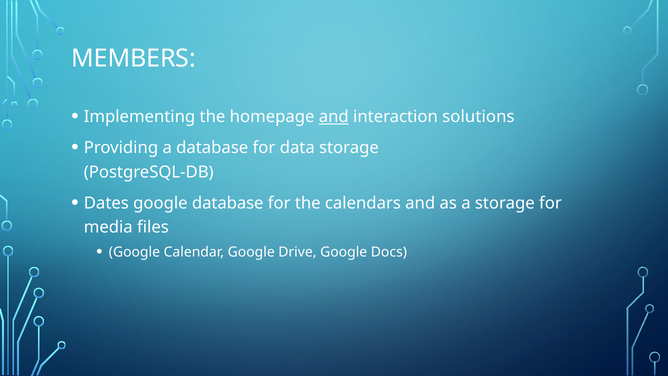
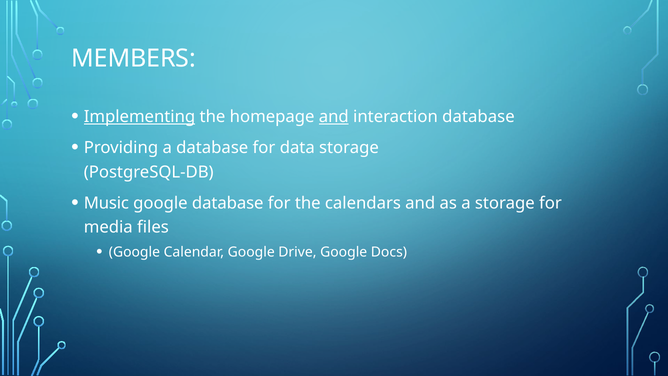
Implementing underline: none -> present
interaction solutions: solutions -> database
Dates: Dates -> Music
